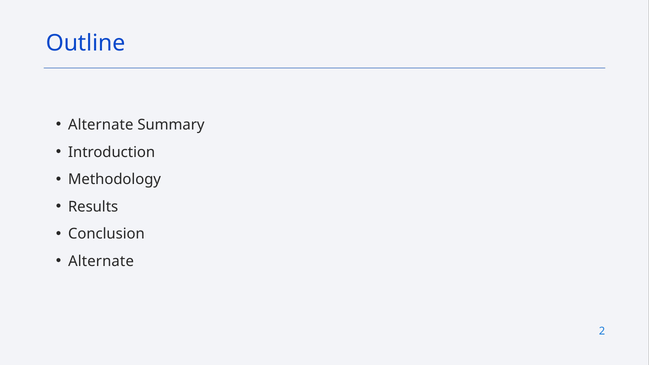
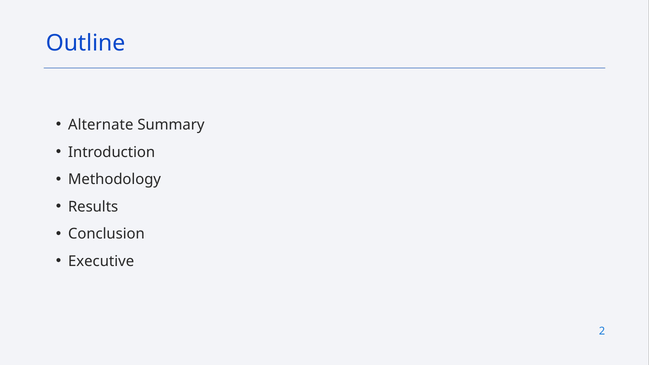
Alternate at (101, 261): Alternate -> Executive
